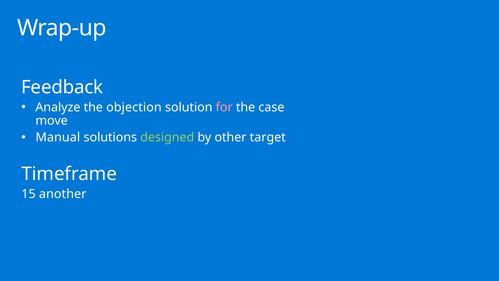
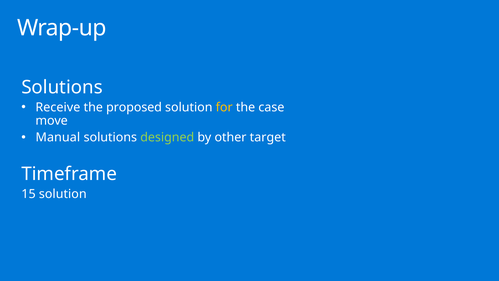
Feedback at (62, 87): Feedback -> Solutions
Analyze: Analyze -> Receive
objection: objection -> proposed
for colour: pink -> yellow
15 another: another -> solution
